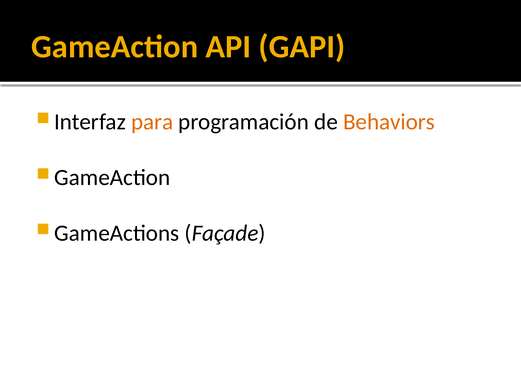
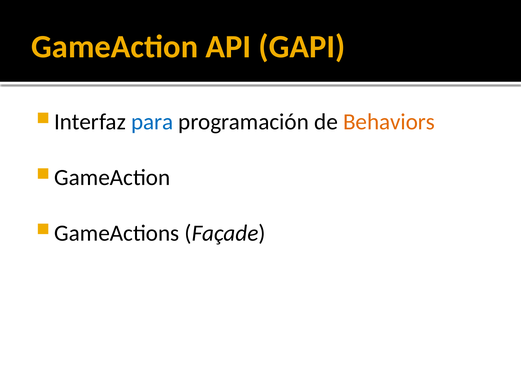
para colour: orange -> blue
